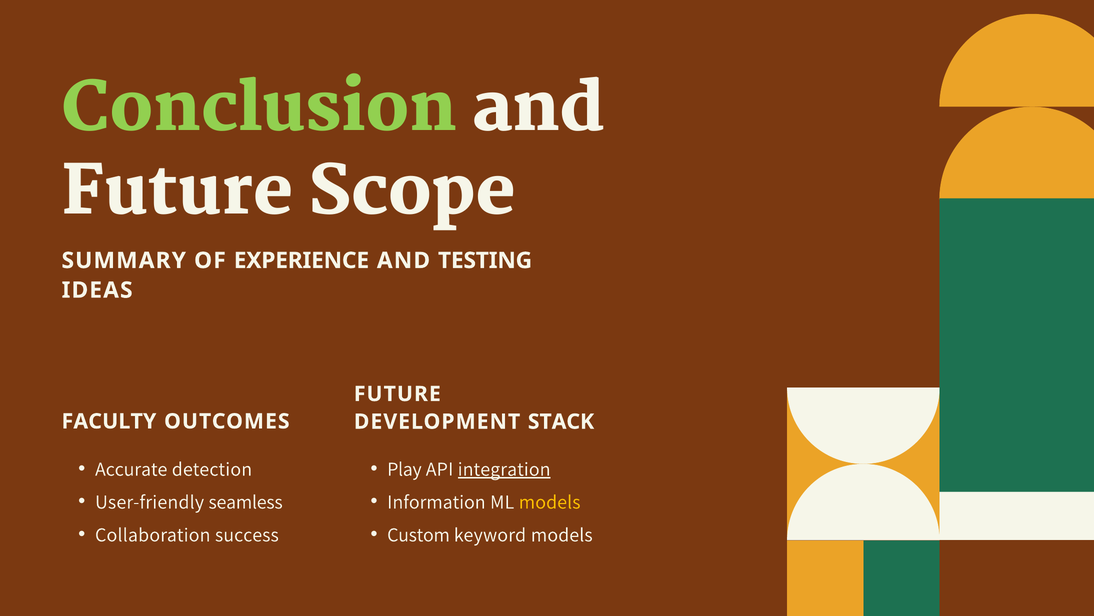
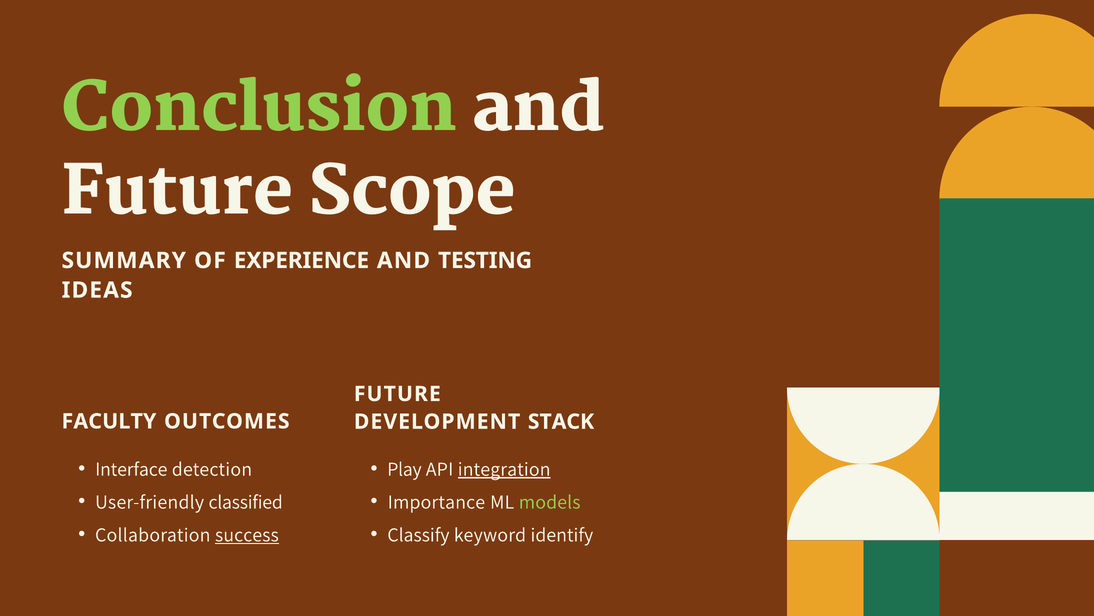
Accurate: Accurate -> Interface
seamless: seamless -> classified
Information: Information -> Importance
models at (550, 502) colour: yellow -> light green
success underline: none -> present
Custom: Custom -> Classify
keyword models: models -> identify
